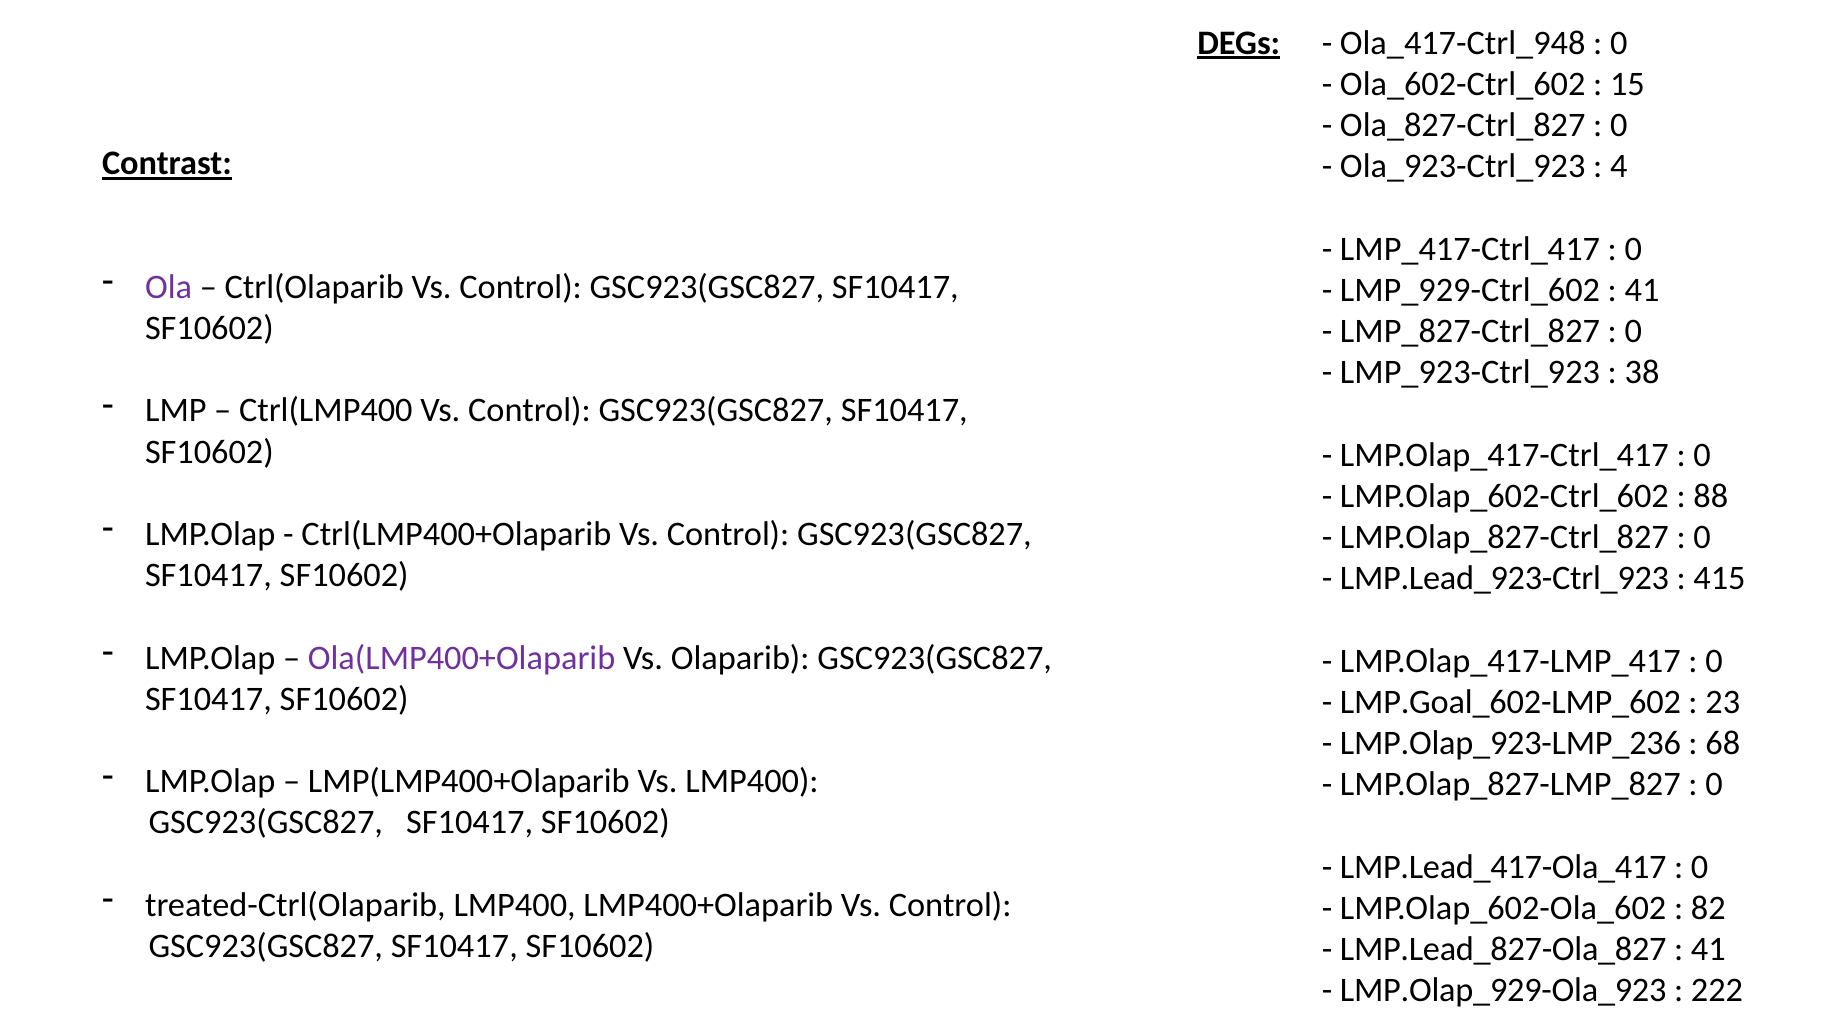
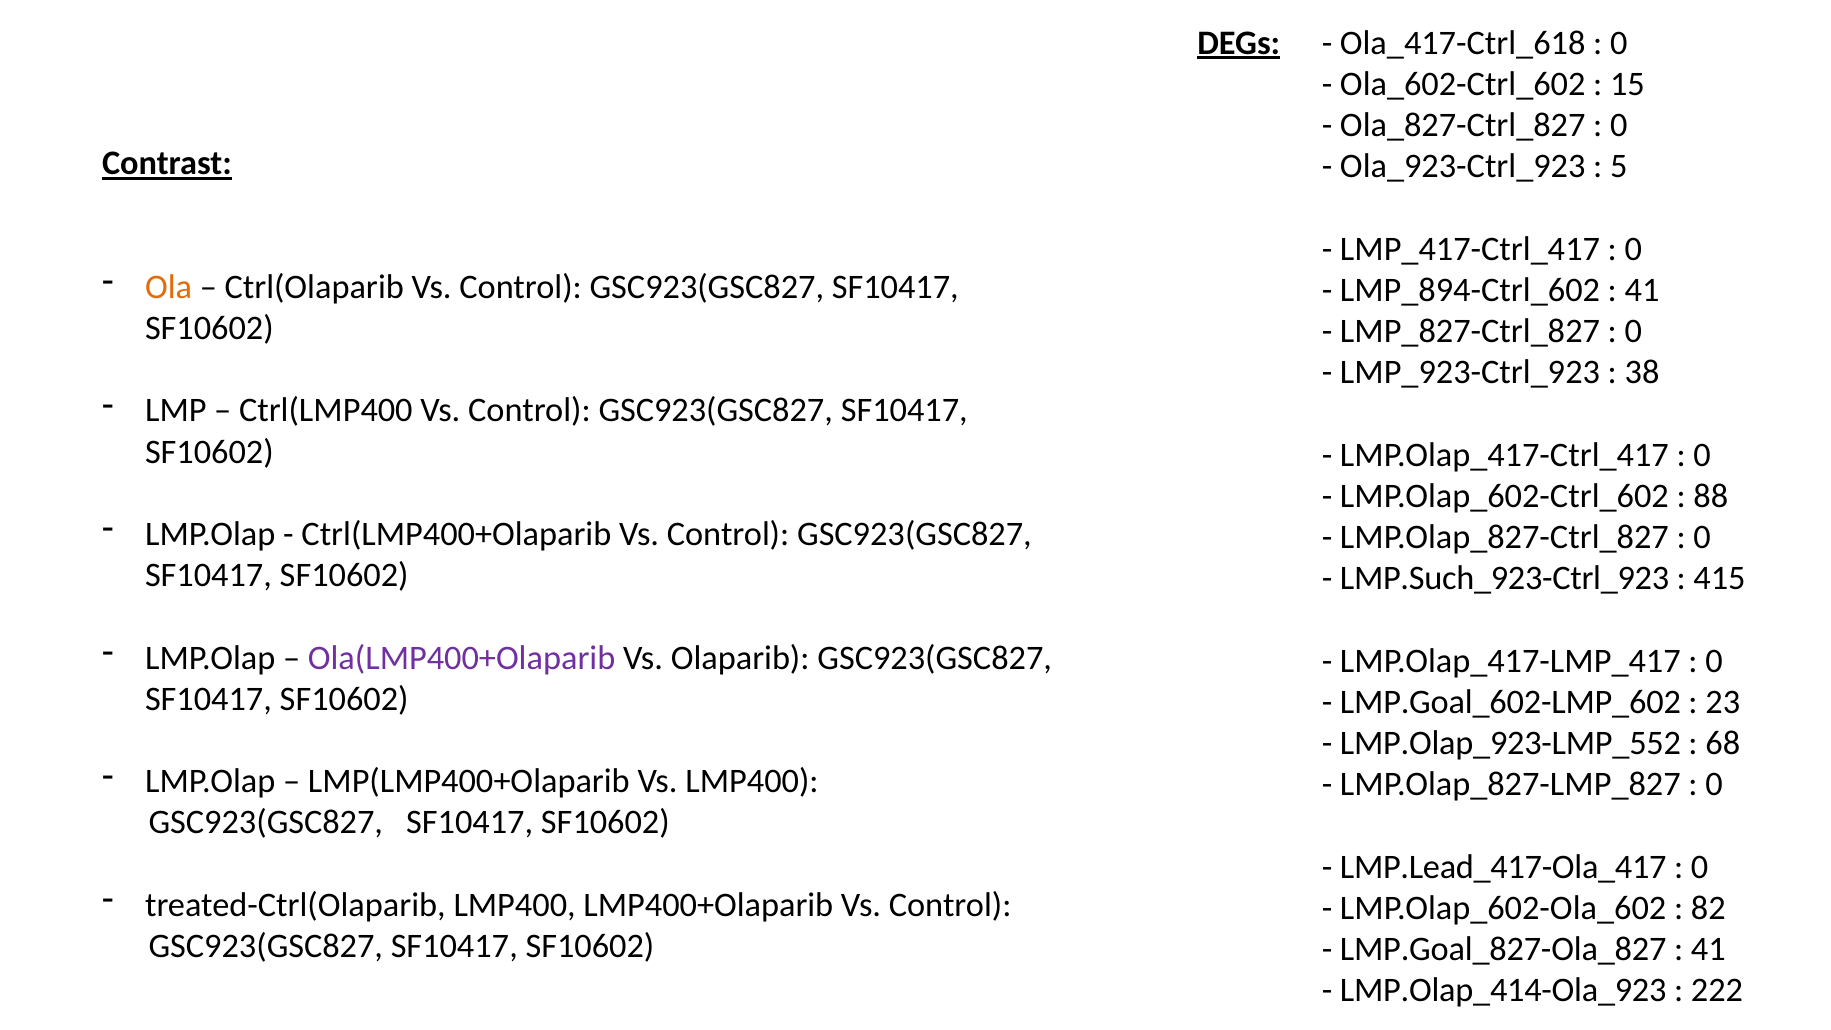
Ola_417-Ctrl_948: Ola_417-Ctrl_948 -> Ola_417-Ctrl_618
4: 4 -> 5
Ola colour: purple -> orange
LMP_929-Ctrl_602: LMP_929-Ctrl_602 -> LMP_894-Ctrl_602
LMP.Lead_923-Ctrl_923: LMP.Lead_923-Ctrl_923 -> LMP.Such_923-Ctrl_923
LMP.Olap_923-LMP_236: LMP.Olap_923-LMP_236 -> LMP.Olap_923-LMP_552
LMP.Lead_827-Ola_827: LMP.Lead_827-Ola_827 -> LMP.Goal_827-Ola_827
LMP.Olap_929-Ola_923: LMP.Olap_929-Ola_923 -> LMP.Olap_414-Ola_923
